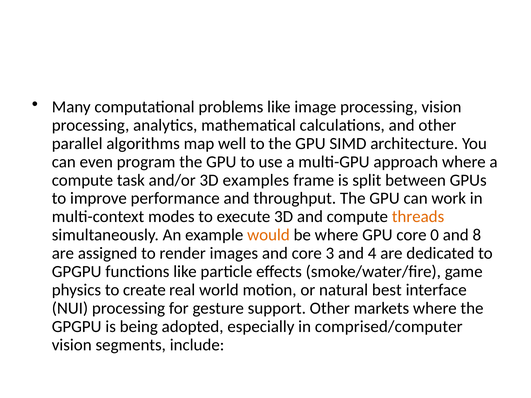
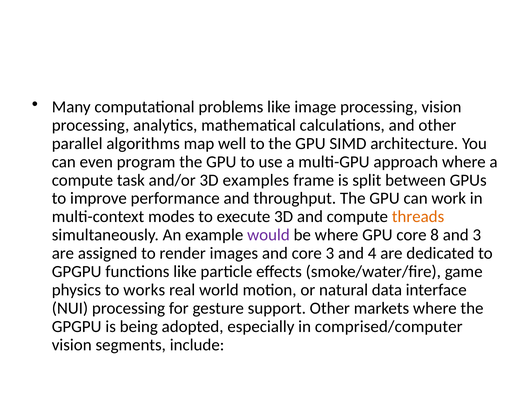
would colour: orange -> purple
0: 0 -> 8
and 8: 8 -> 3
create: create -> works
best: best -> data
